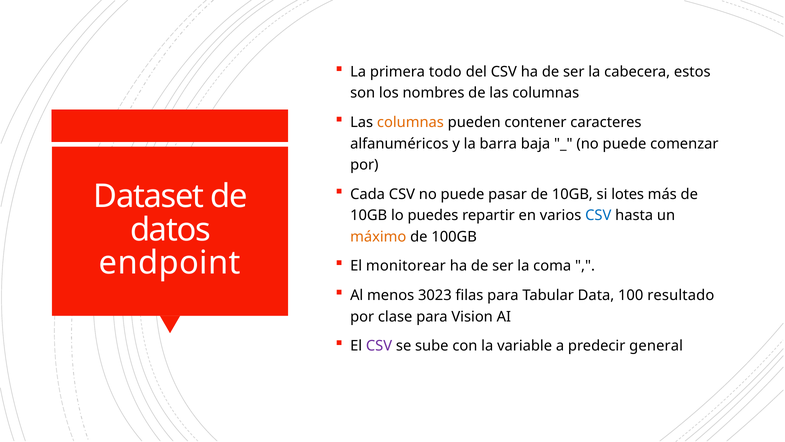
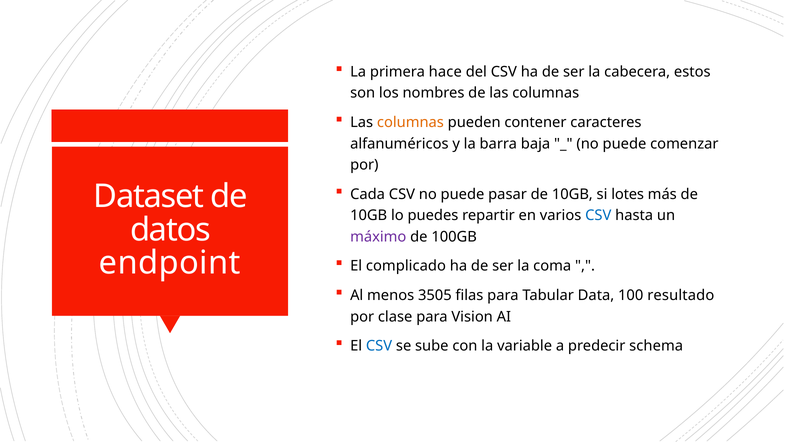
todo: todo -> hace
máximo colour: orange -> purple
monitorear: monitorear -> complicado
3023: 3023 -> 3505
CSV at (379, 346) colour: purple -> blue
general: general -> schema
